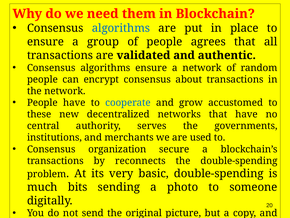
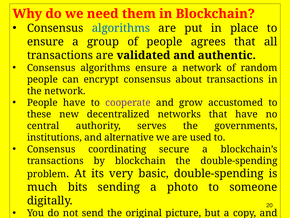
cooperate colour: blue -> purple
merchants: merchants -> alternative
organization: organization -> coordinating
by reconnects: reconnects -> blockchain
